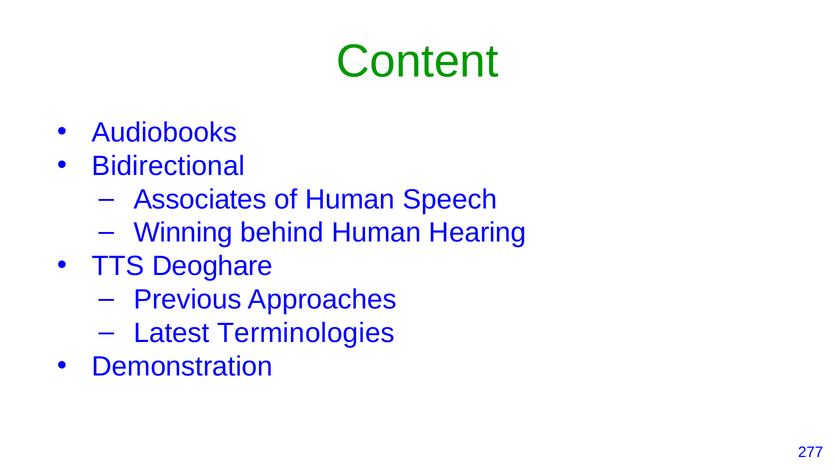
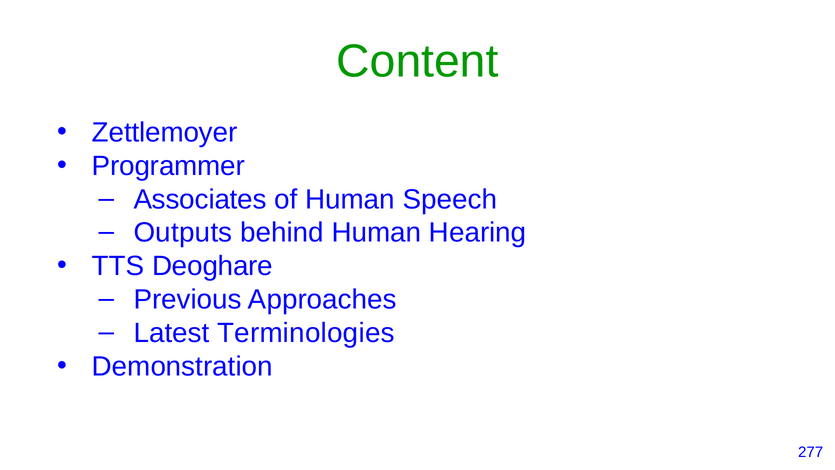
Audiobooks: Audiobooks -> Zettlemoyer
Bidirectional: Bidirectional -> Programmer
Winning: Winning -> Outputs
